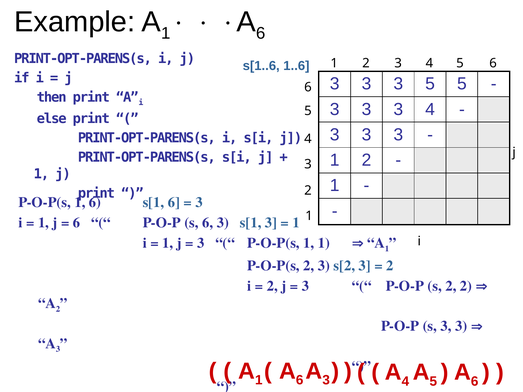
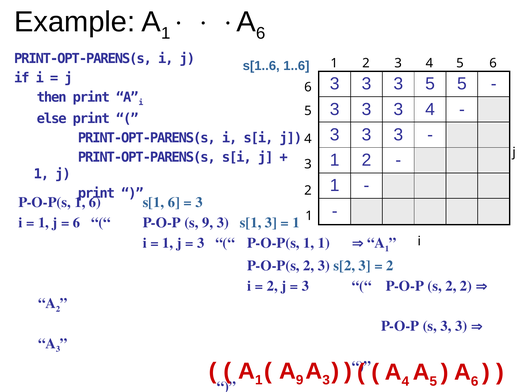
s 6: 6 -> 9
6 at (300, 380): 6 -> 9
